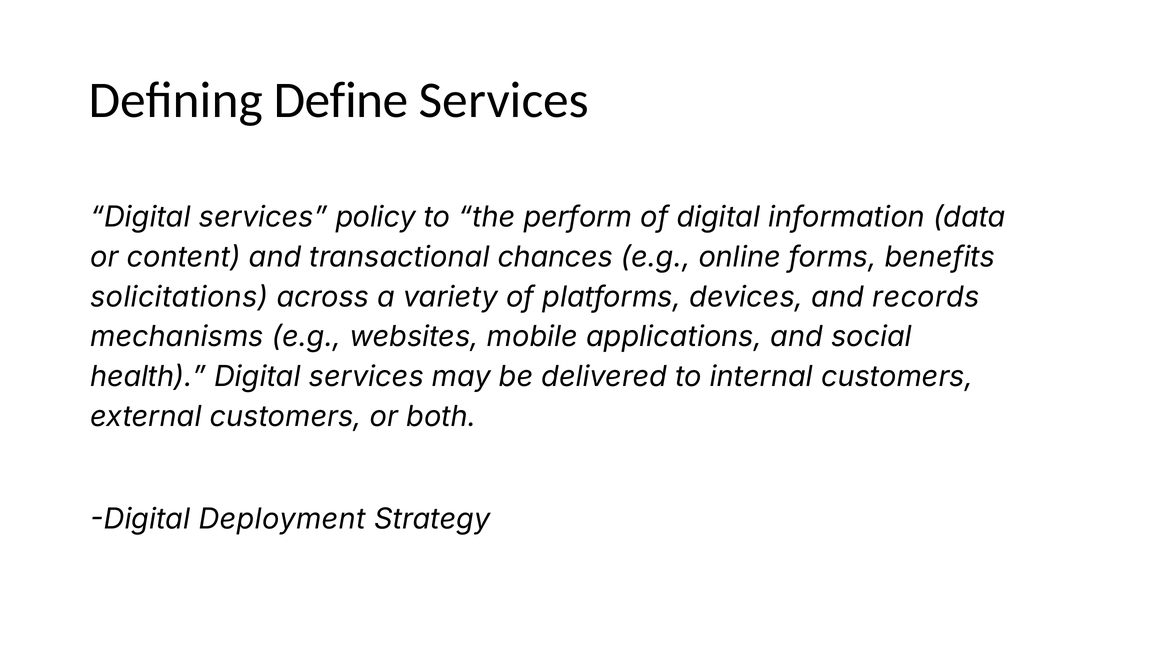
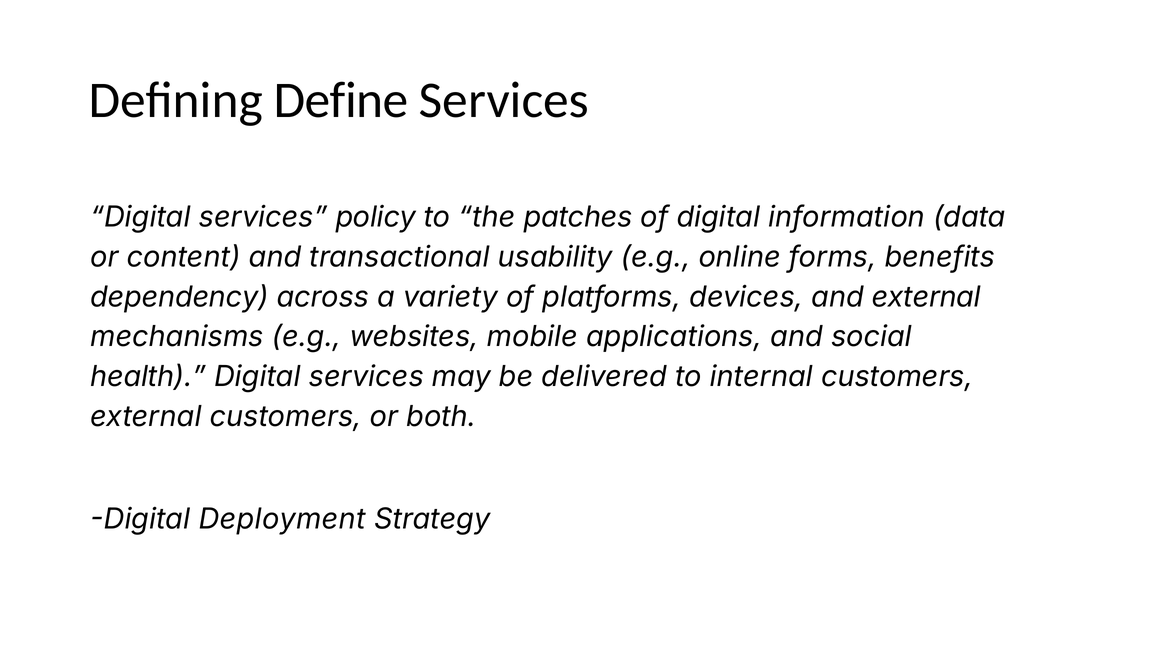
perform: perform -> patches
chances: chances -> usability
solicitations: solicitations -> dependency
and records: records -> external
